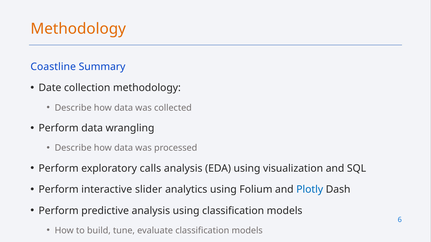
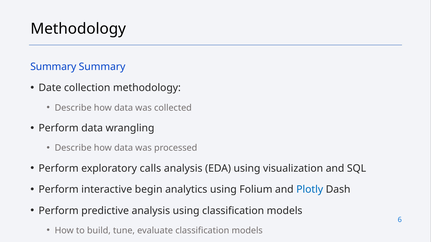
Methodology at (78, 29) colour: orange -> black
Coastline at (53, 67): Coastline -> Summary
slider: slider -> begin
